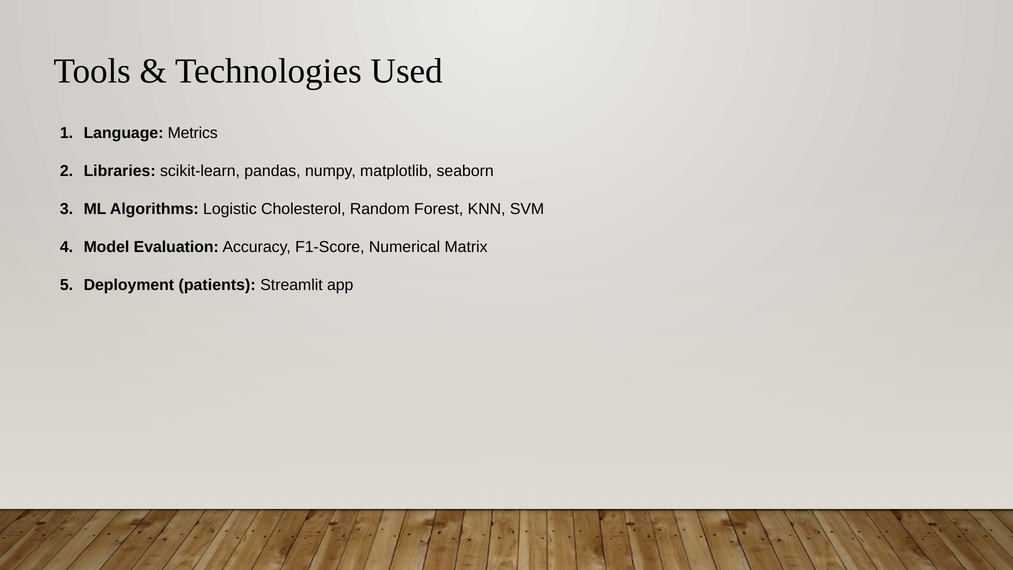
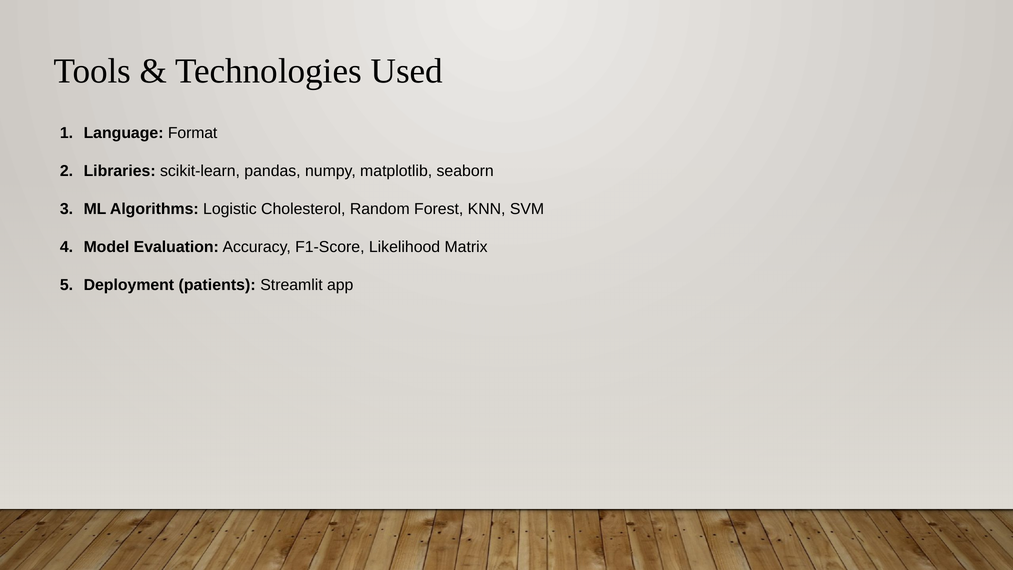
Metrics: Metrics -> Format
Numerical: Numerical -> Likelihood
